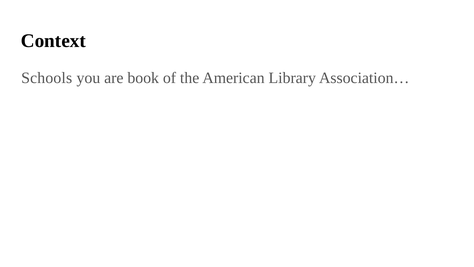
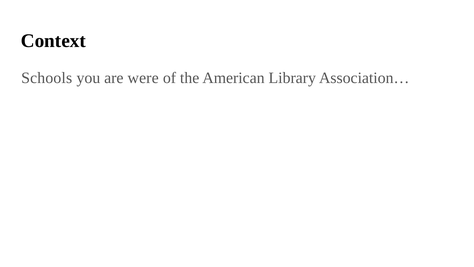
book: book -> were
